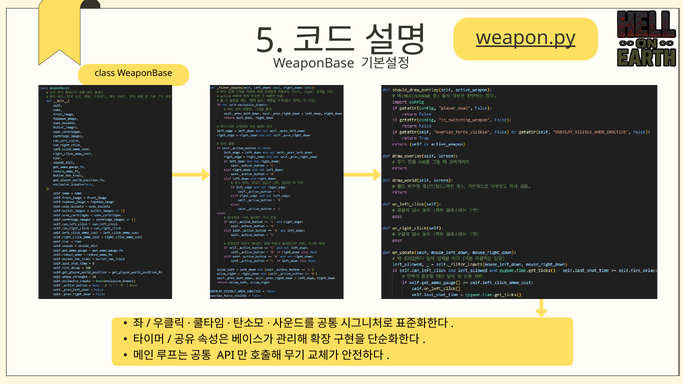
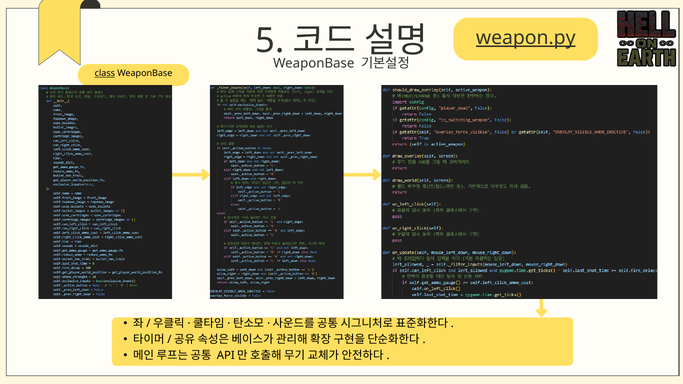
class underline: none -> present
